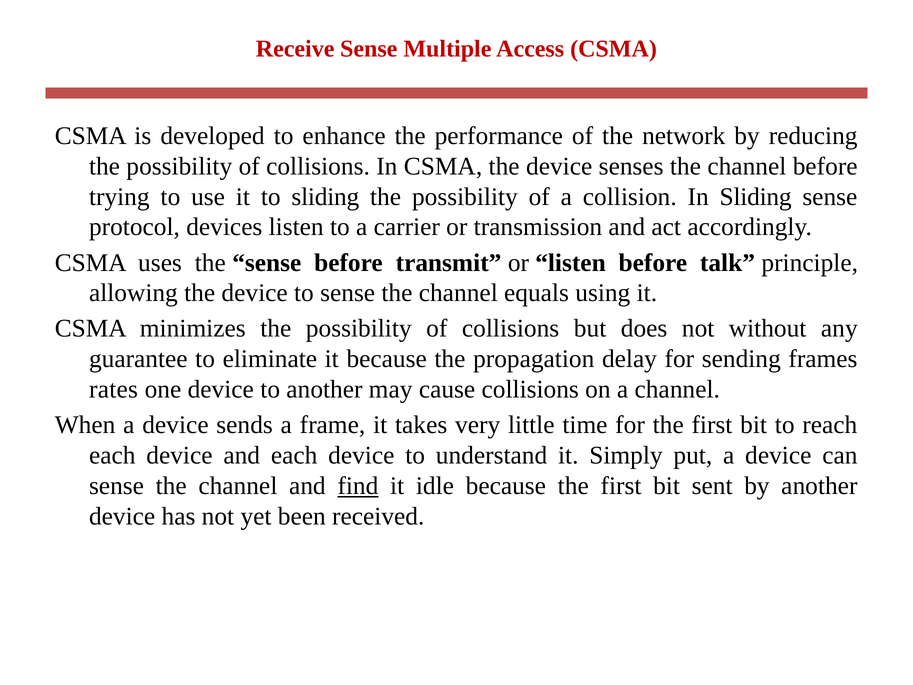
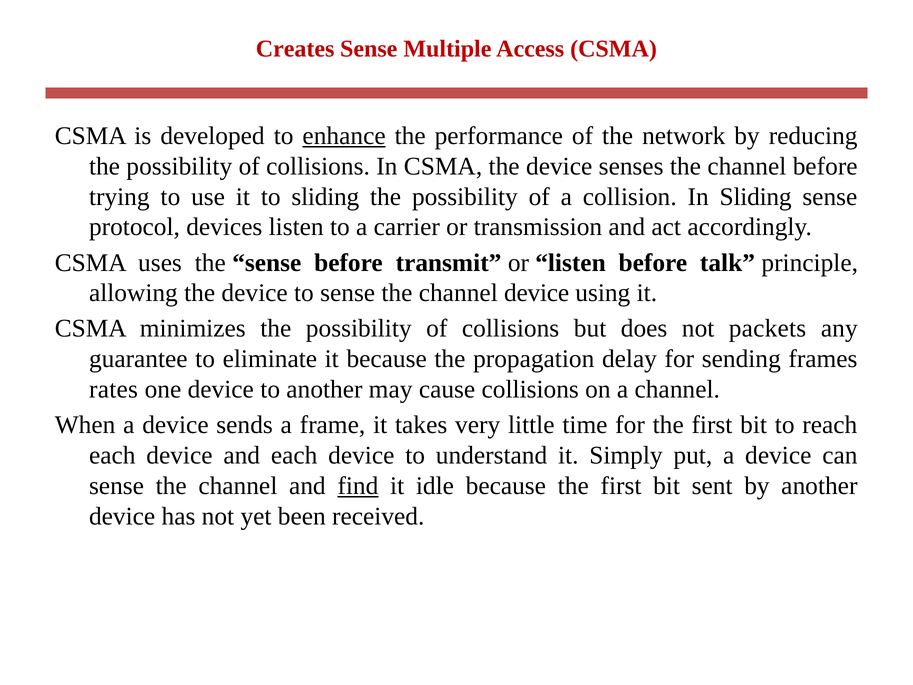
Receive: Receive -> Creates
enhance underline: none -> present
channel equals: equals -> device
without: without -> packets
